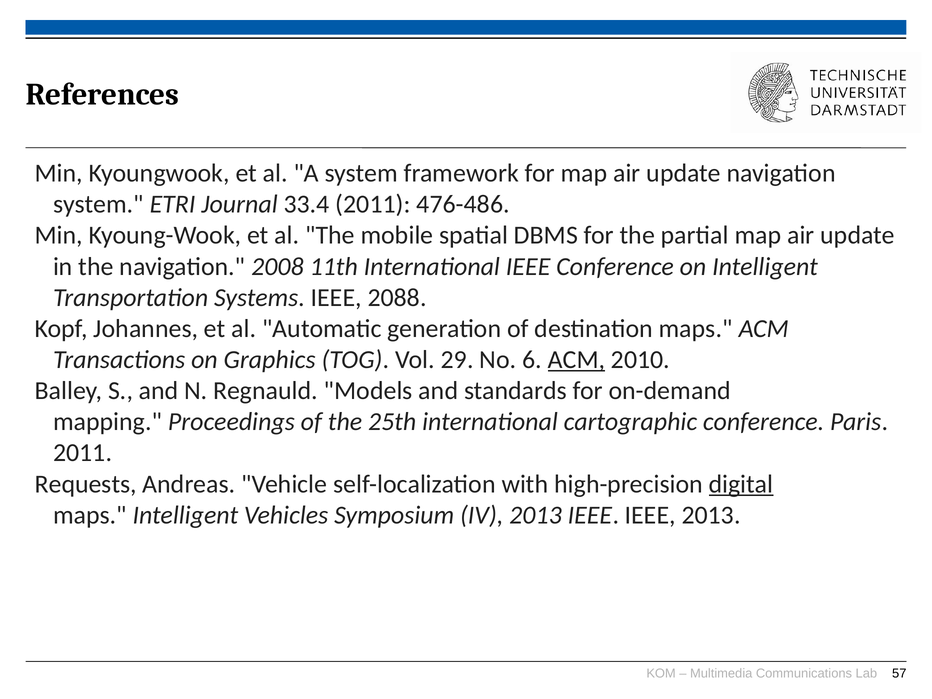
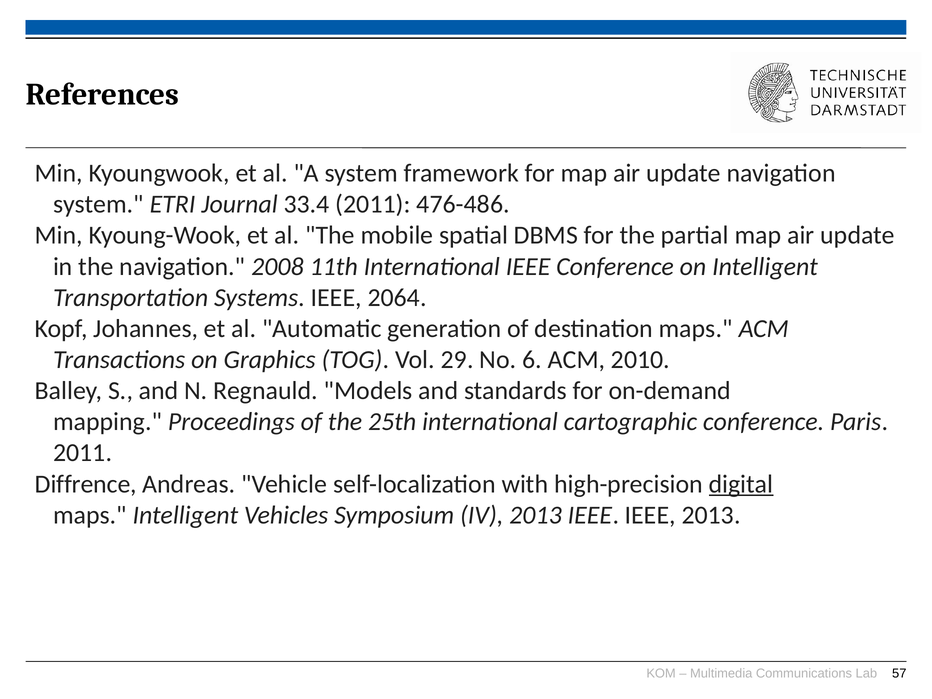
2088: 2088 -> 2064
ACM at (576, 360) underline: present -> none
Requests: Requests -> Diffrence
